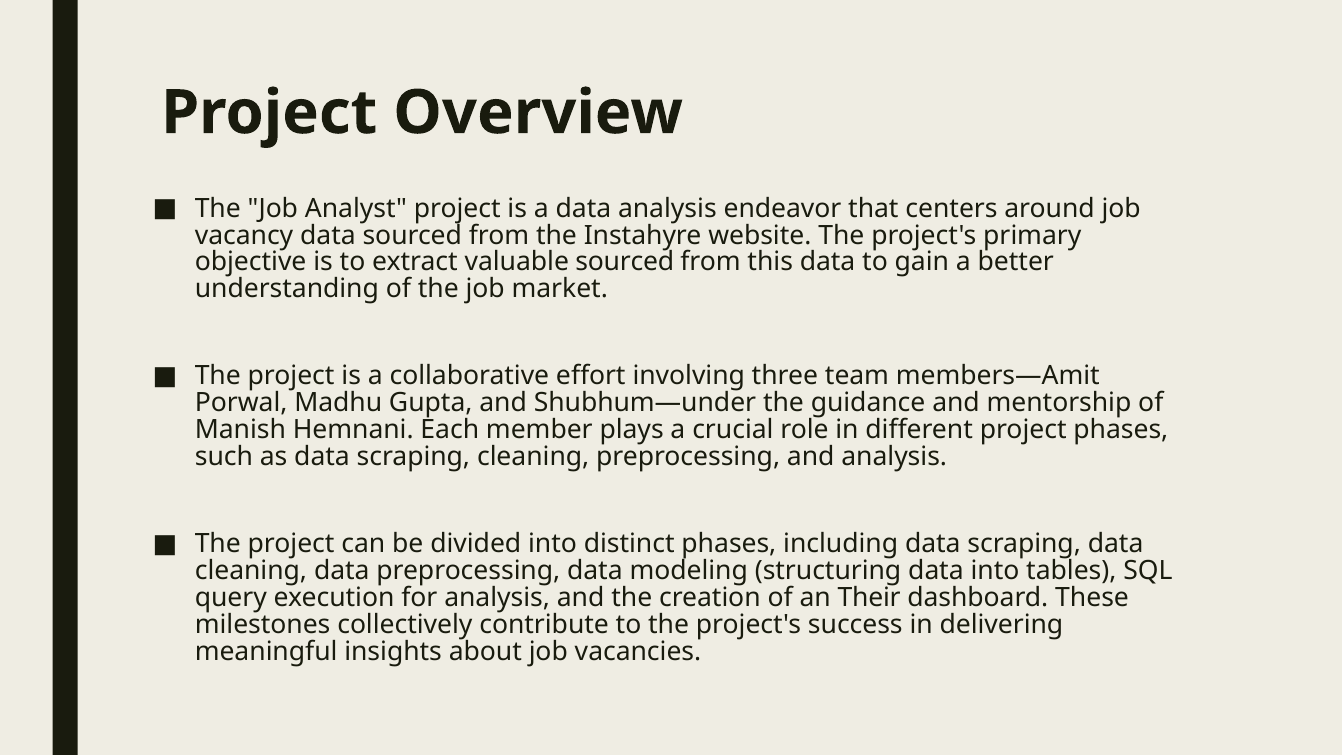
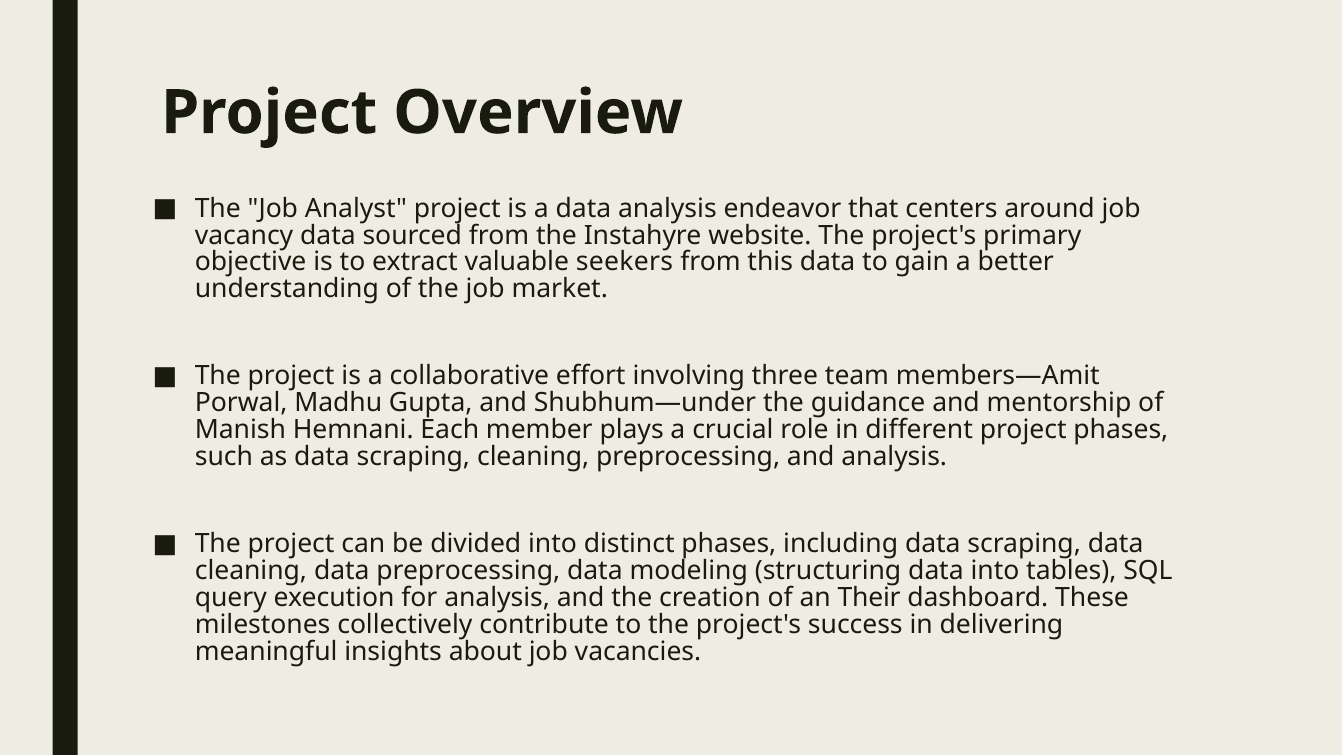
valuable sourced: sourced -> seekers
